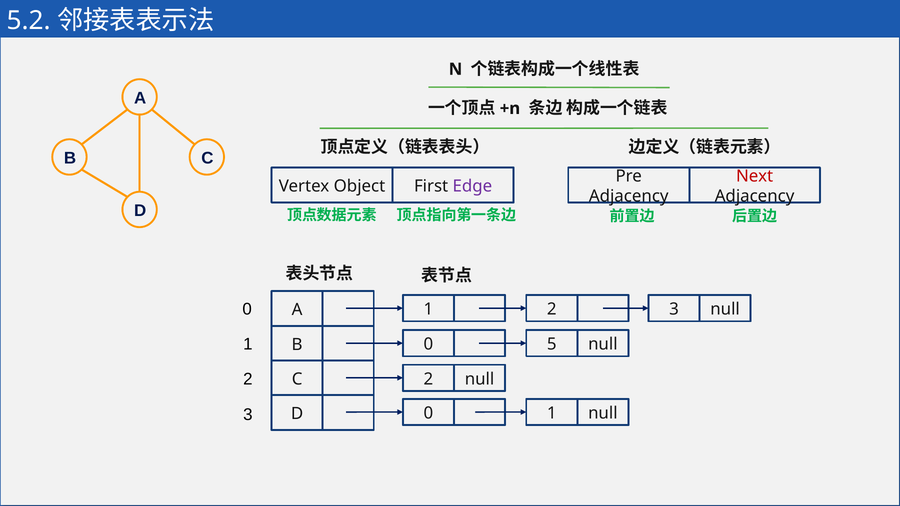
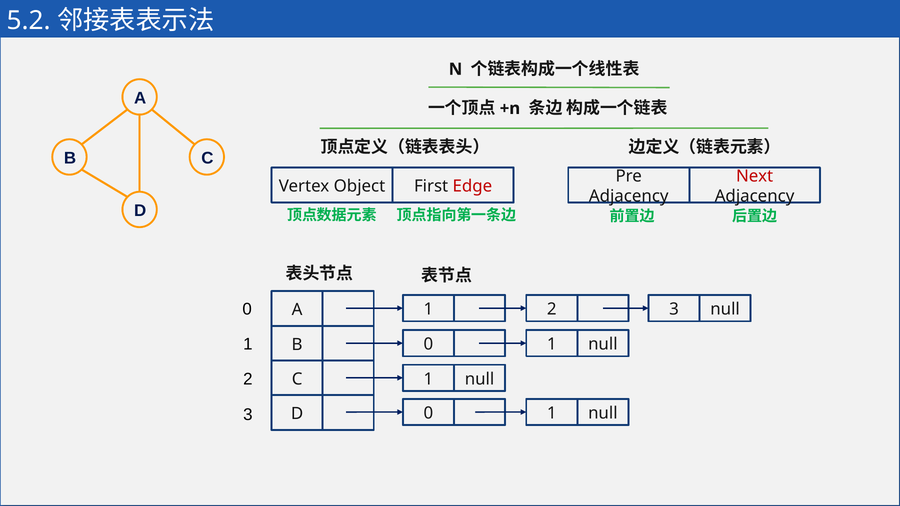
Edge colour: purple -> red
B 0 5: 5 -> 1
C 2: 2 -> 1
